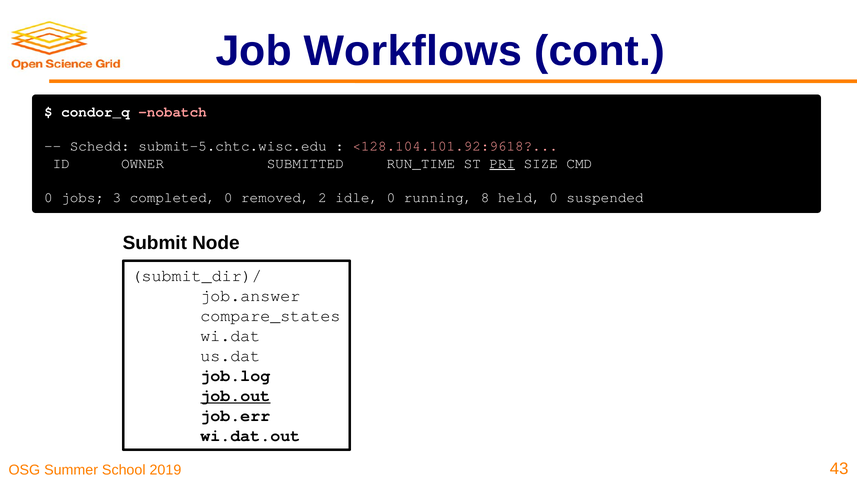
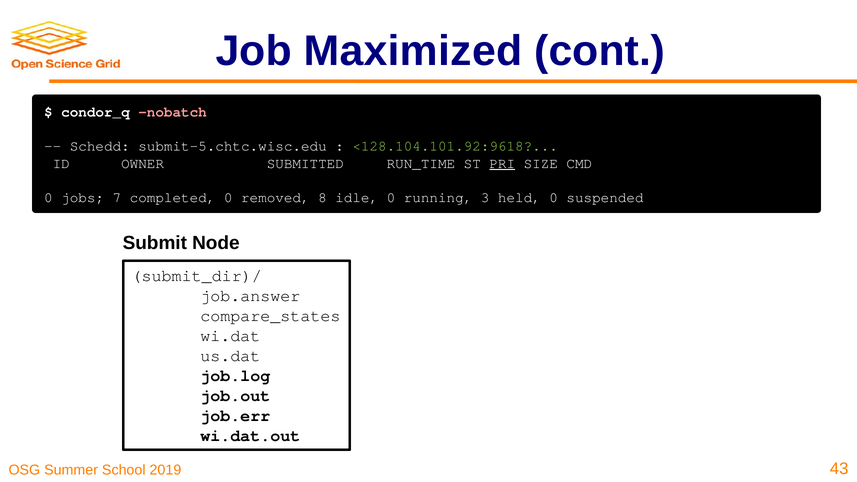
Workflows: Workflows -> Maximized
<128.104.101.92:9618 colour: pink -> light green
3: 3 -> 7
2: 2 -> 8
8: 8 -> 3
job.out underline: present -> none
